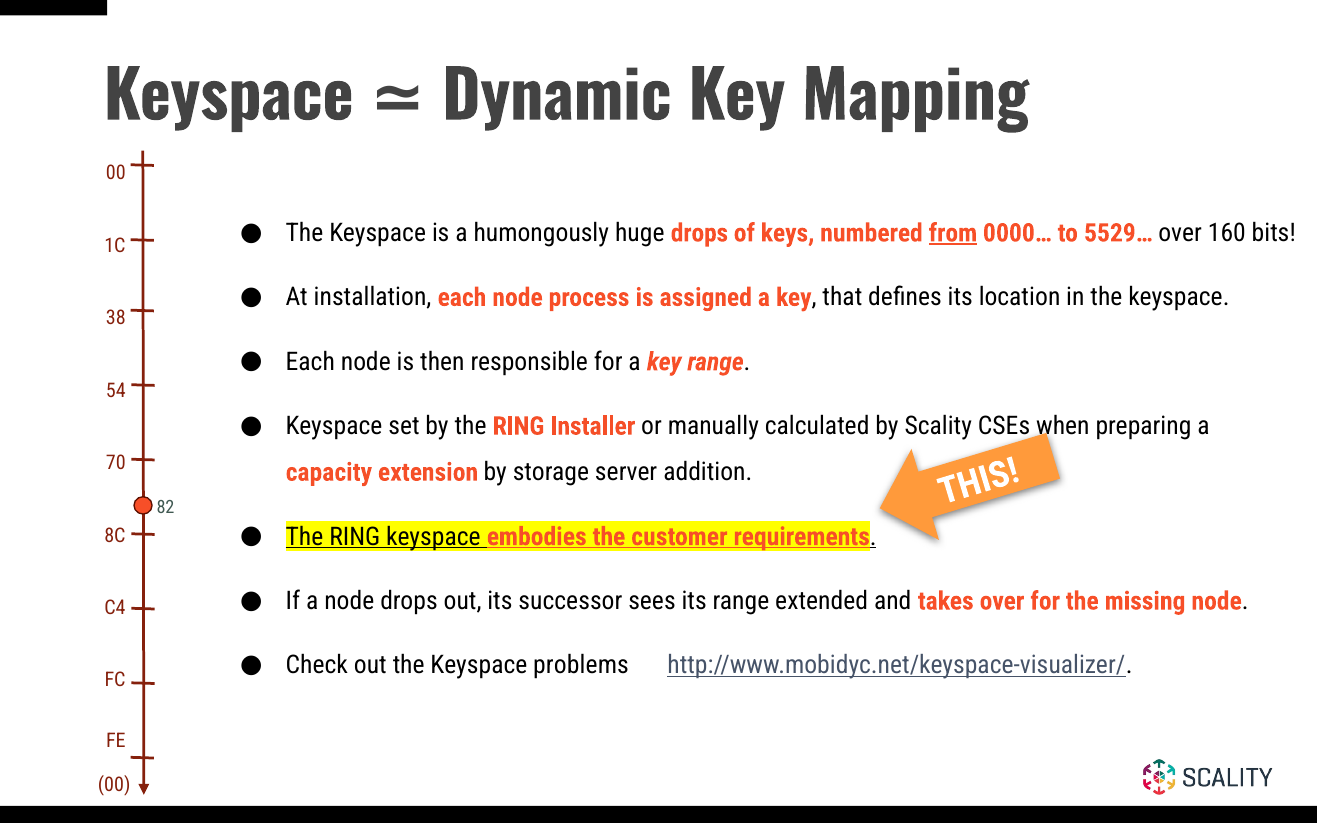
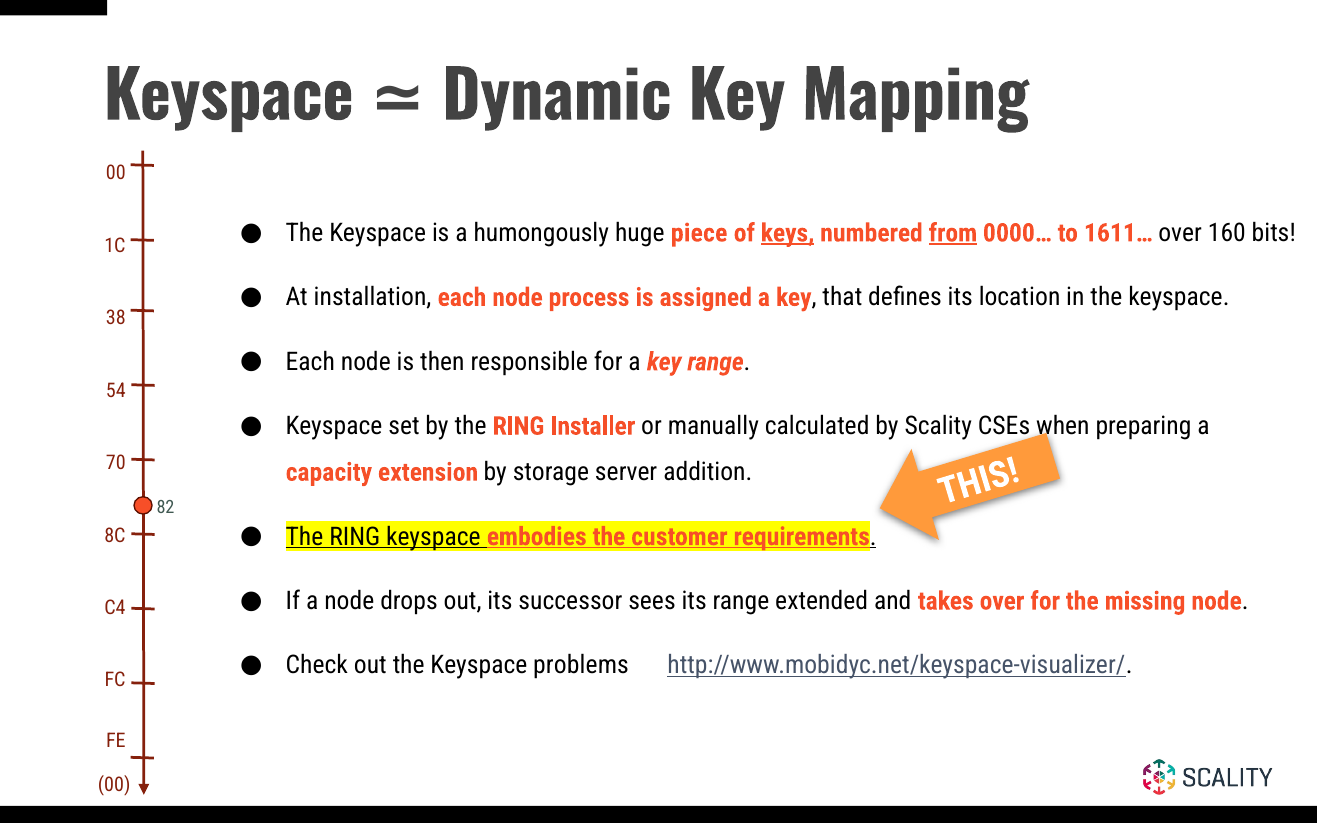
huge drops: drops -> piece
keys underline: none -> present
5529…: 5529… -> 1611…
